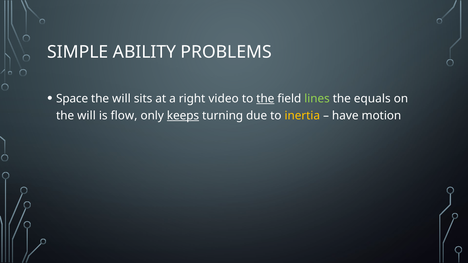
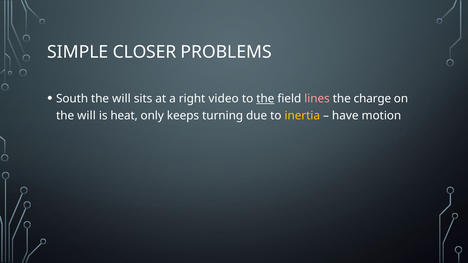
ABILITY: ABILITY -> CLOSER
Space: Space -> South
lines colour: light green -> pink
equals: equals -> charge
flow: flow -> heat
keeps underline: present -> none
